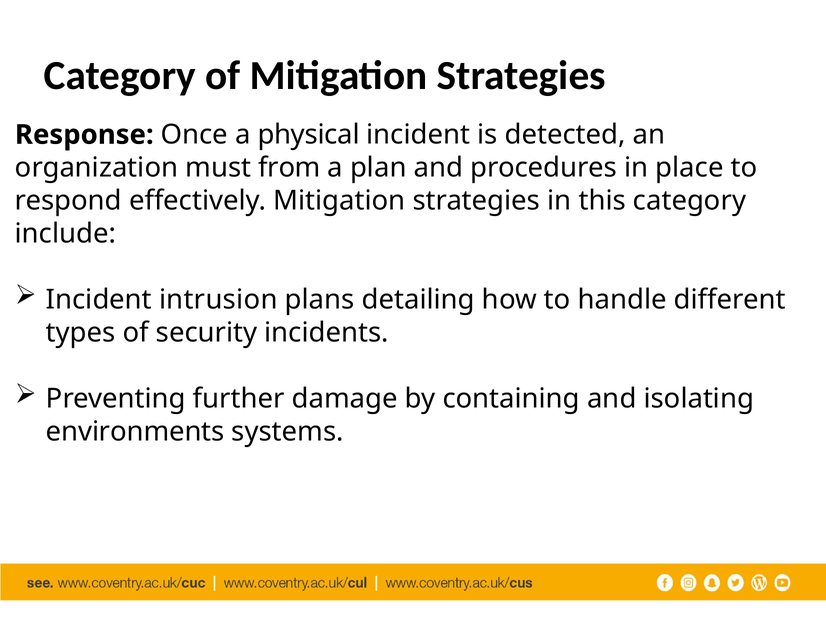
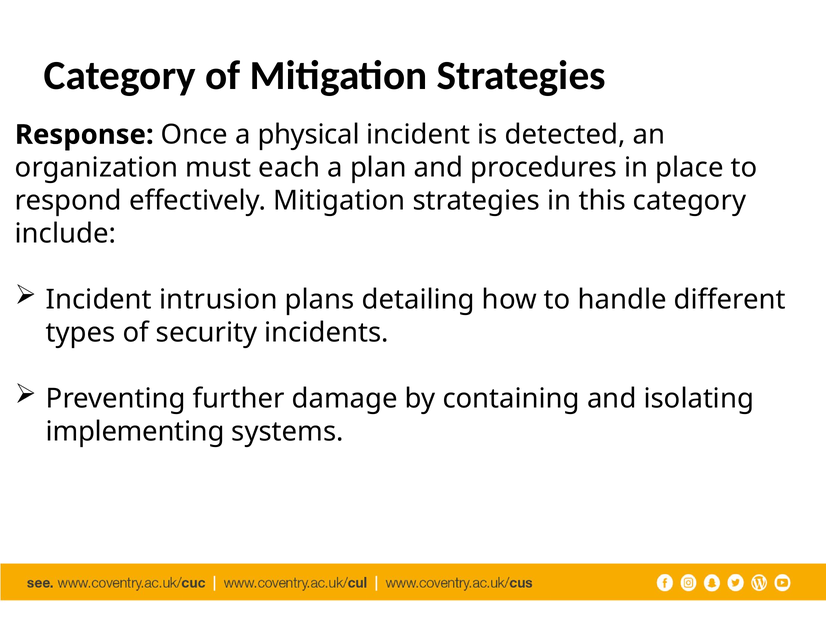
from: from -> each
environments: environments -> implementing
